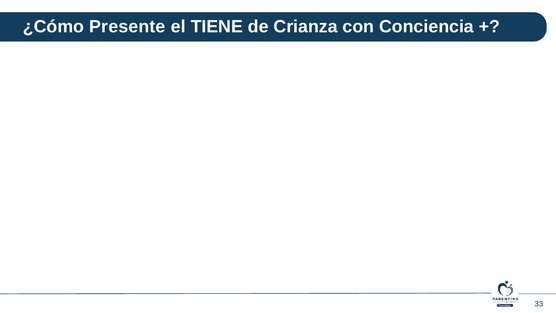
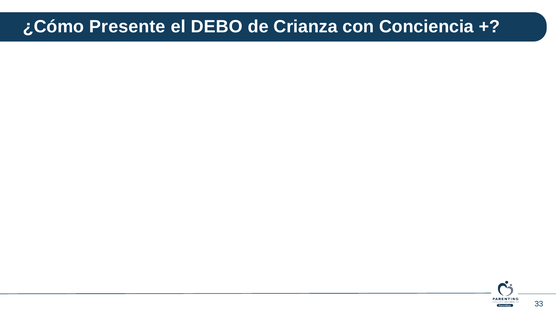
TIENE: TIENE -> DEBO
